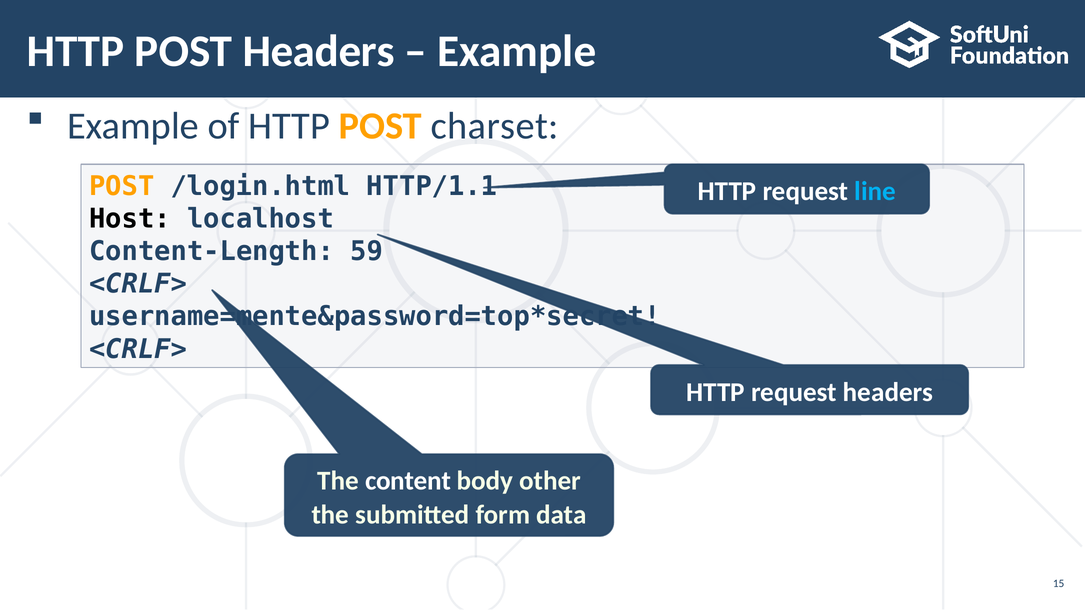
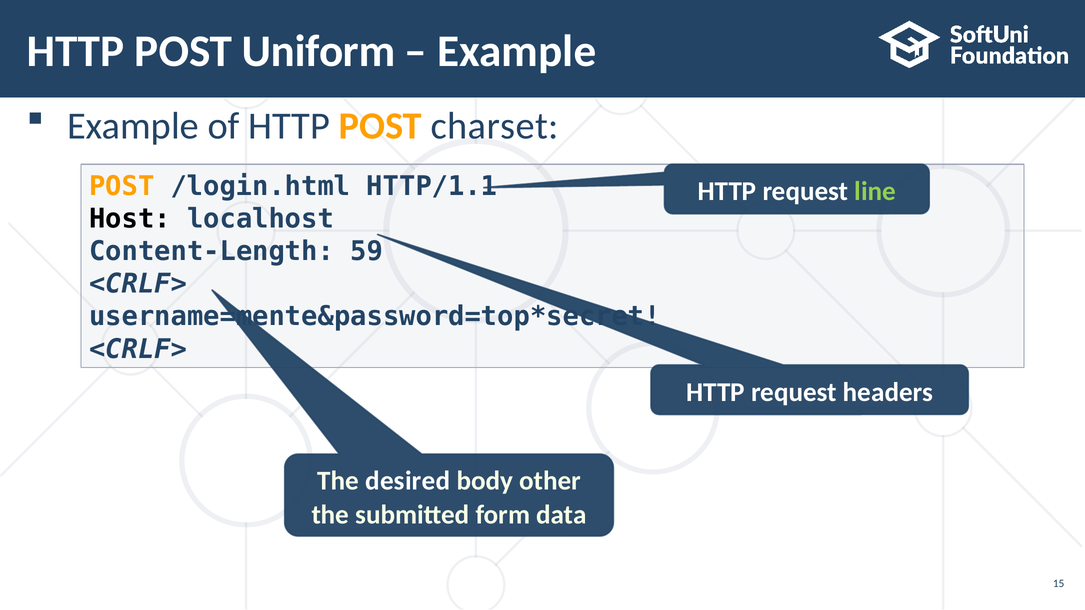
POST Headers: Headers -> Uniform
line colour: light blue -> light green
content: content -> desired
